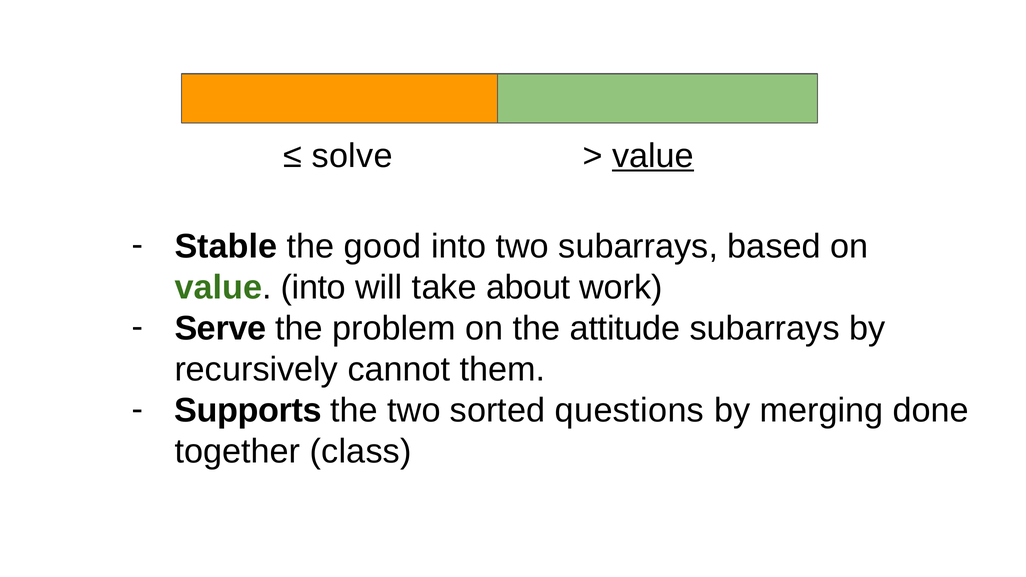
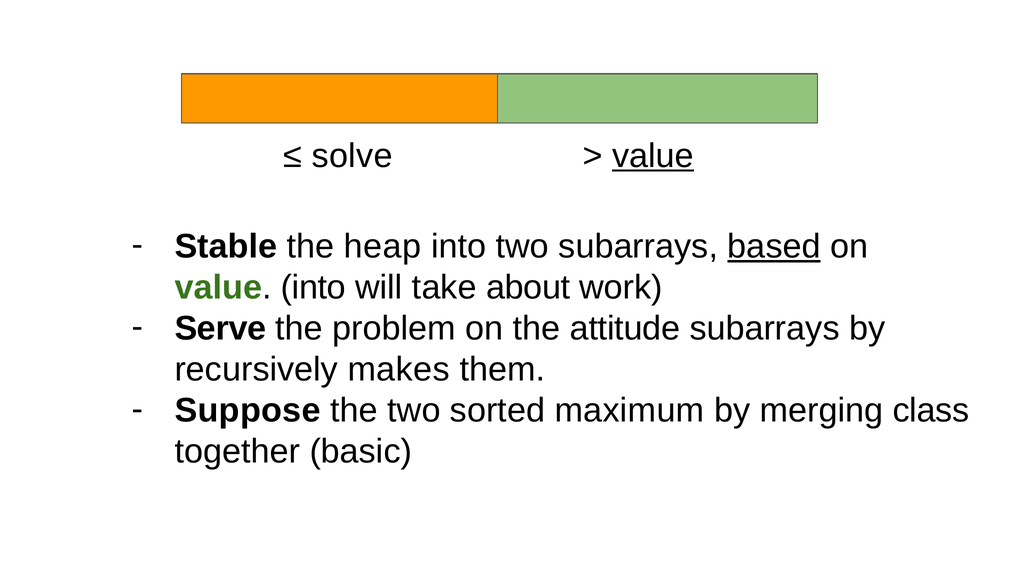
good: good -> heap
based underline: none -> present
cannot: cannot -> makes
Supports: Supports -> Suppose
questions: questions -> maximum
done: done -> class
class: class -> basic
